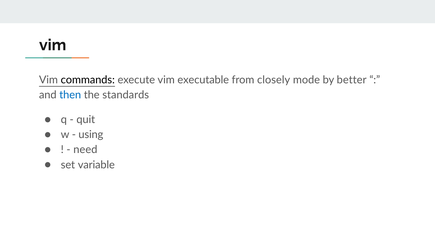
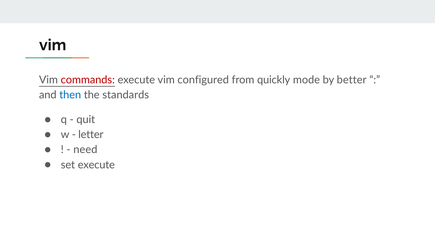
commands colour: black -> red
executable: executable -> configured
closely: closely -> quickly
using: using -> letter
set variable: variable -> execute
